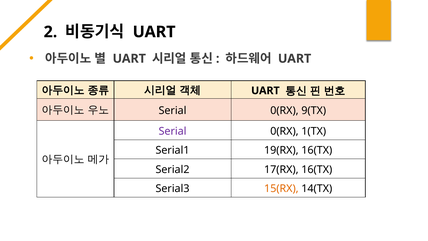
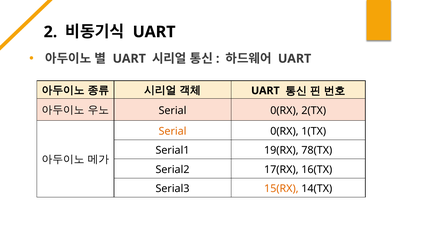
9(TX: 9(TX -> 2(TX
Serial at (173, 131) colour: purple -> orange
19(RX 16(TX: 16(TX -> 78(TX
